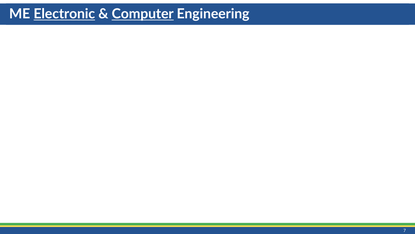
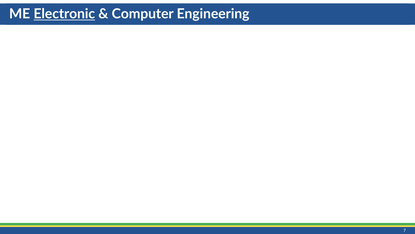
Computer underline: present -> none
